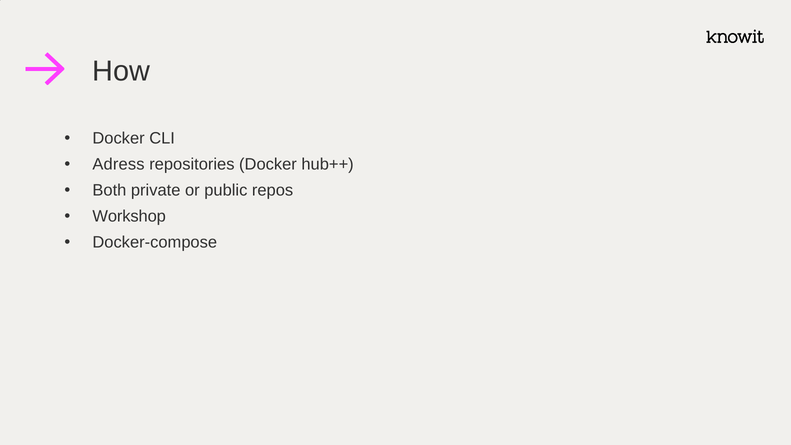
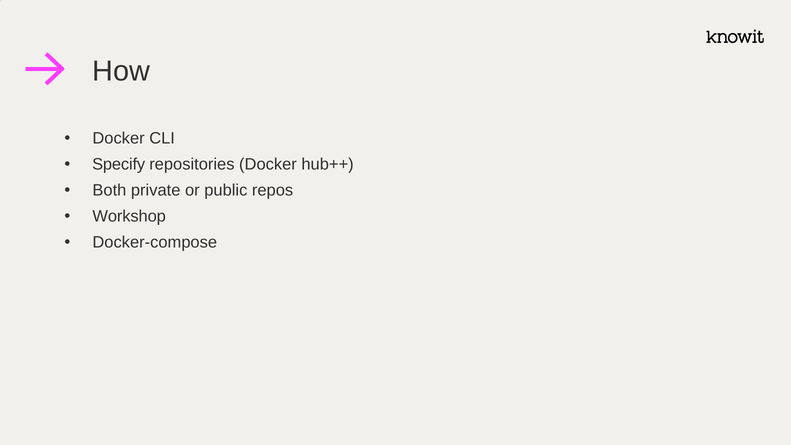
Adress: Adress -> Specify
